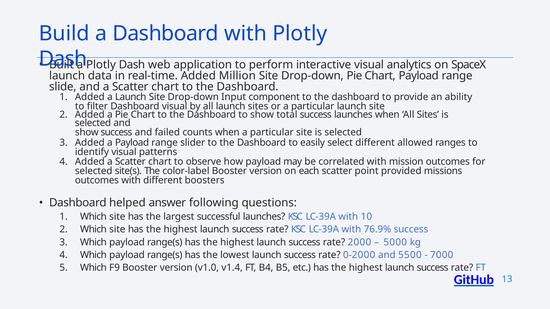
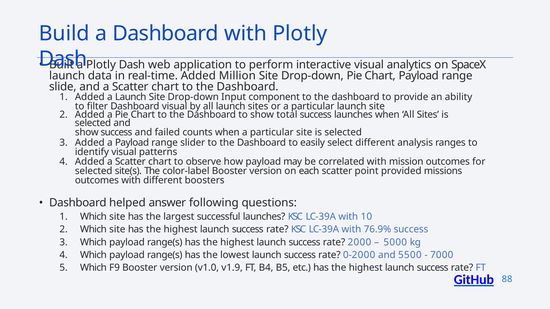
allowed: allowed -> analysis
v1.4: v1.4 -> v1.9
13: 13 -> 88
